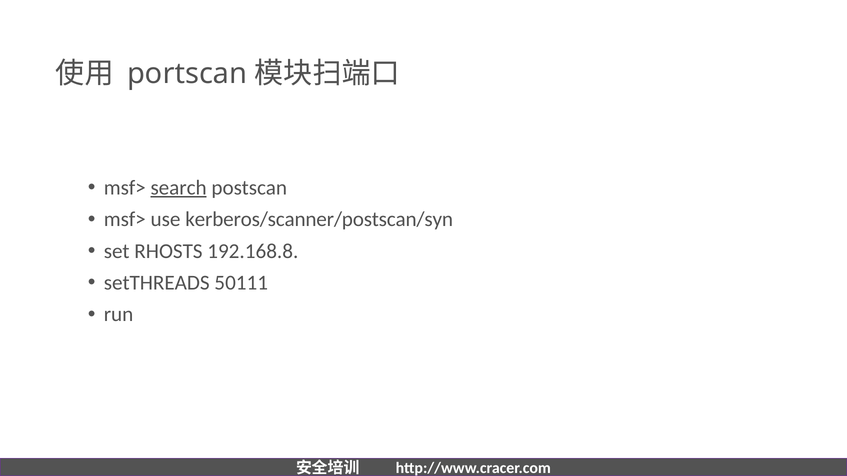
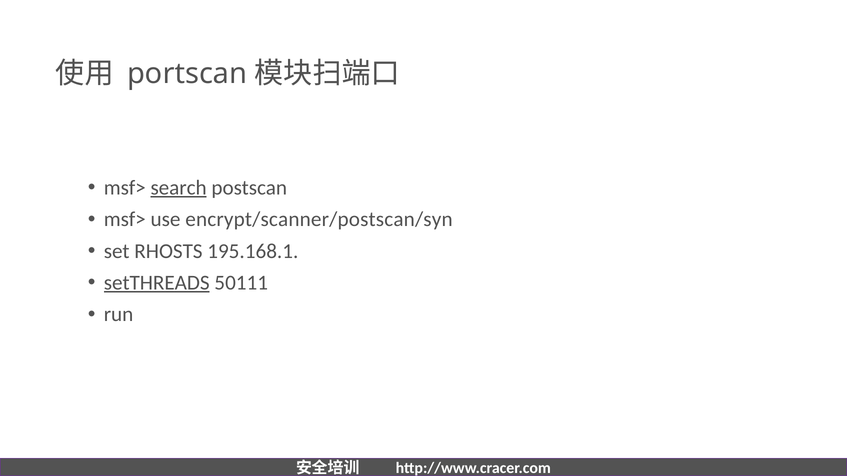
kerberos/scanner/postscan/syn: kerberos/scanner/postscan/syn -> encrypt/scanner/postscan/syn
192.168.8: 192.168.8 -> 195.168.1
setTHREADS underline: none -> present
